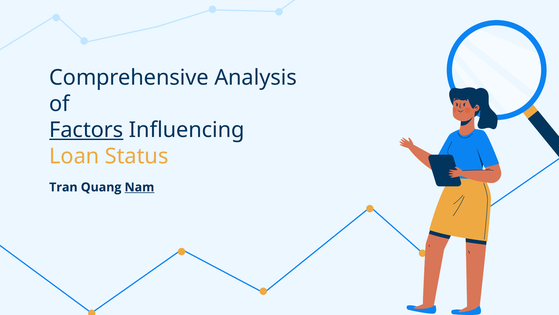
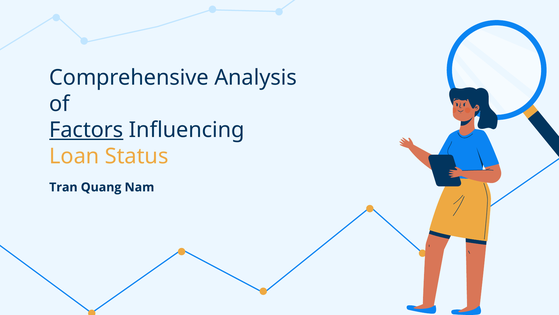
Nam underline: present -> none
